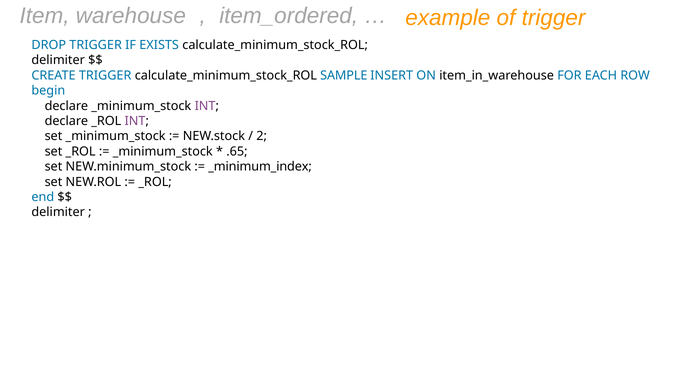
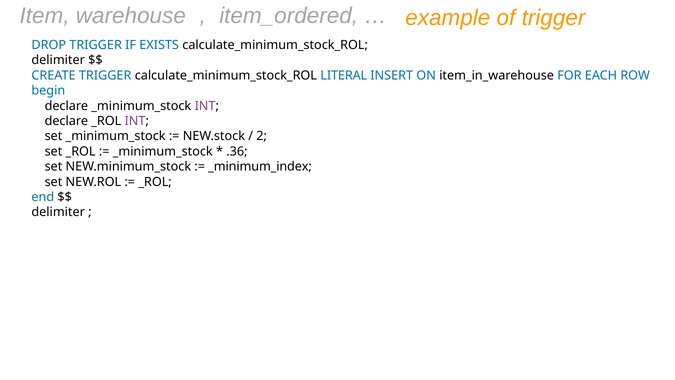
SAMPLE: SAMPLE -> LITERAL
.65: .65 -> .36
